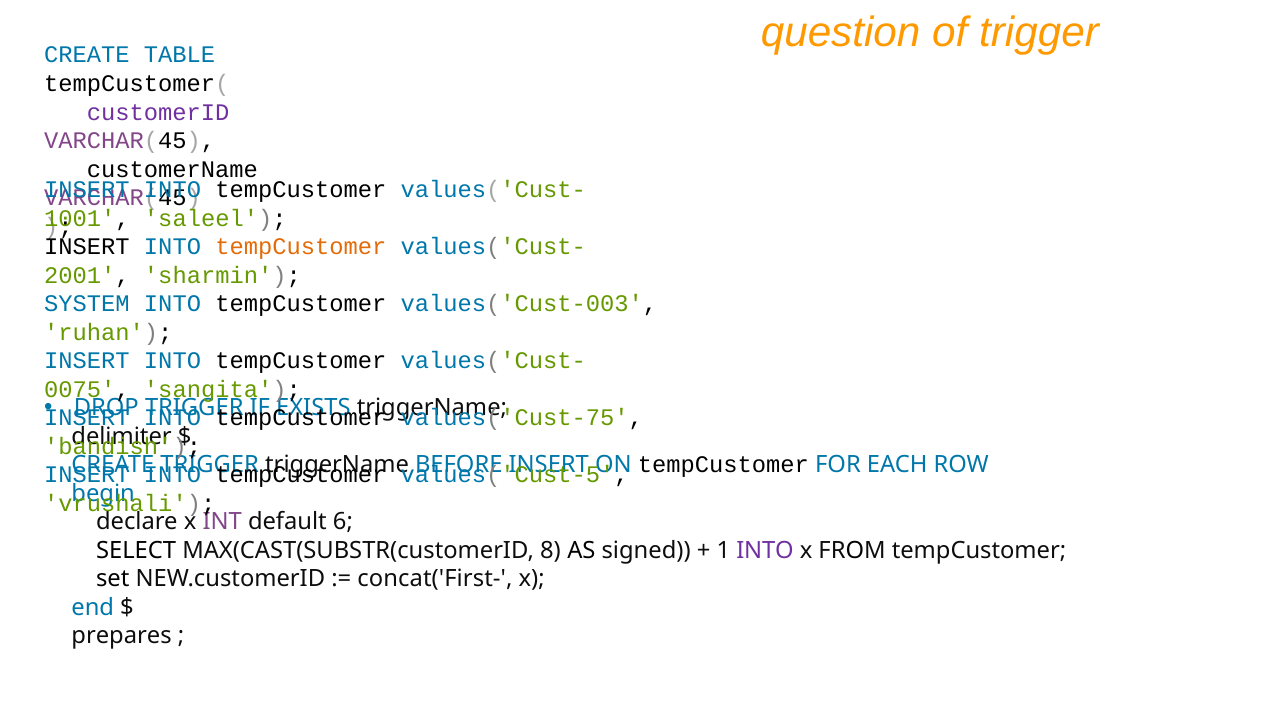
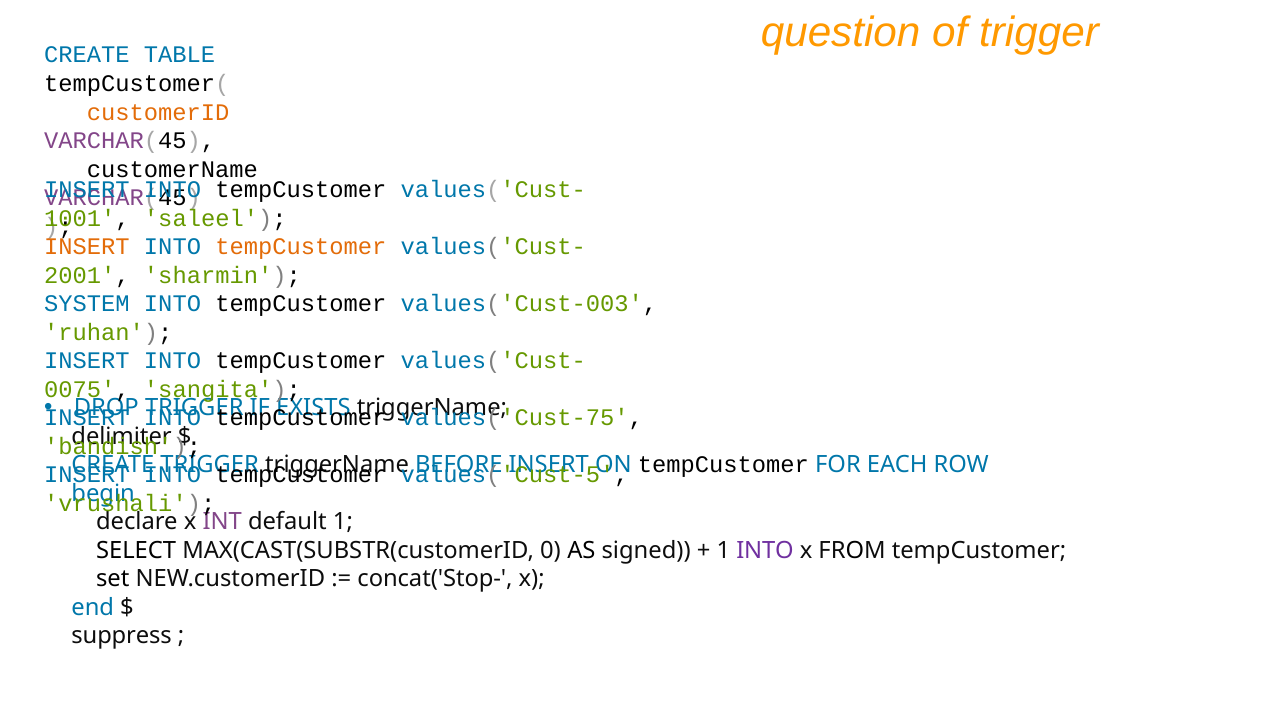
customerID colour: purple -> orange
INSERT at (87, 247) colour: black -> orange
default 6: 6 -> 1
8: 8 -> 0
concat('First-: concat('First- -> concat('Stop-
prepares: prepares -> suppress
